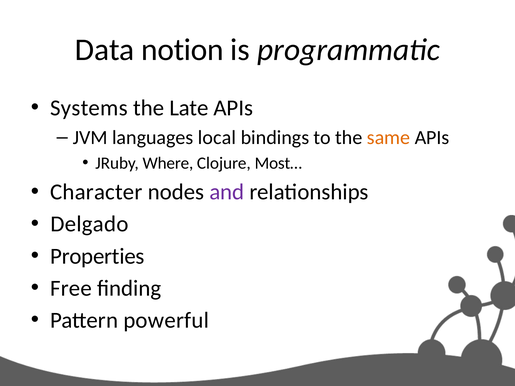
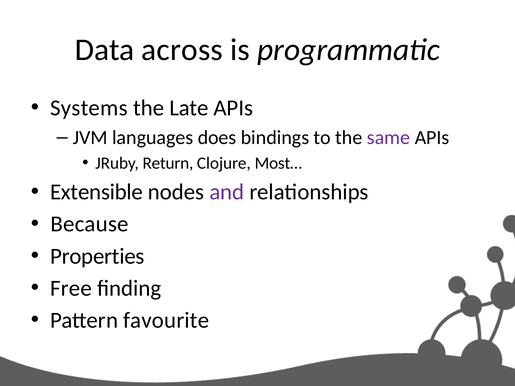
notion: notion -> across
local: local -> does
same colour: orange -> purple
Where: Where -> Return
Character: Character -> Extensible
Delgado: Delgado -> Because
powerful: powerful -> favourite
